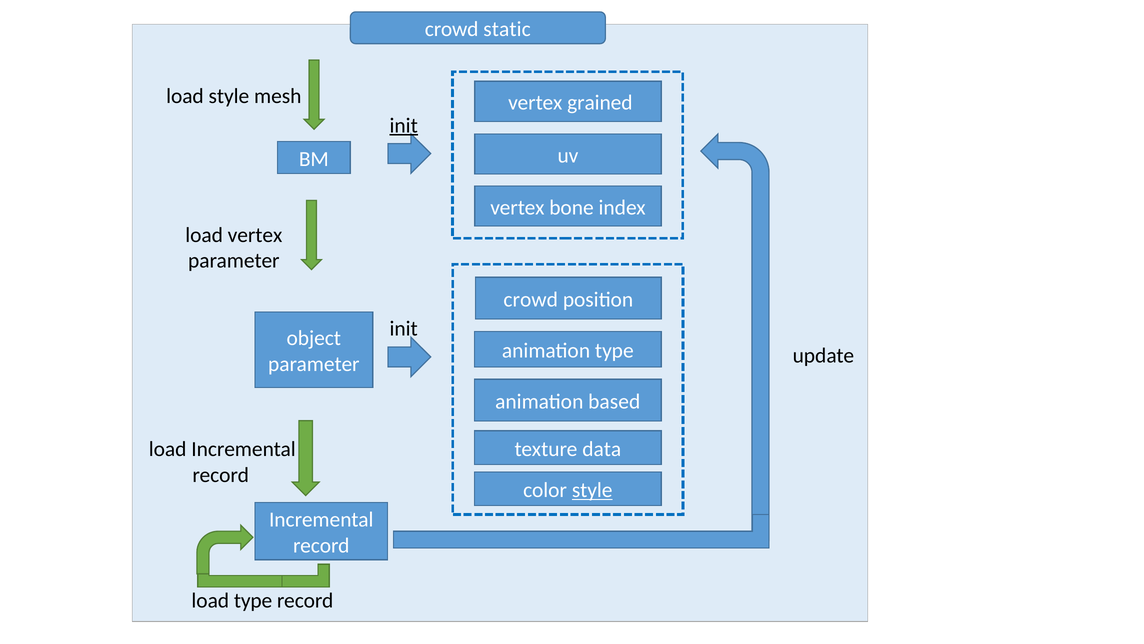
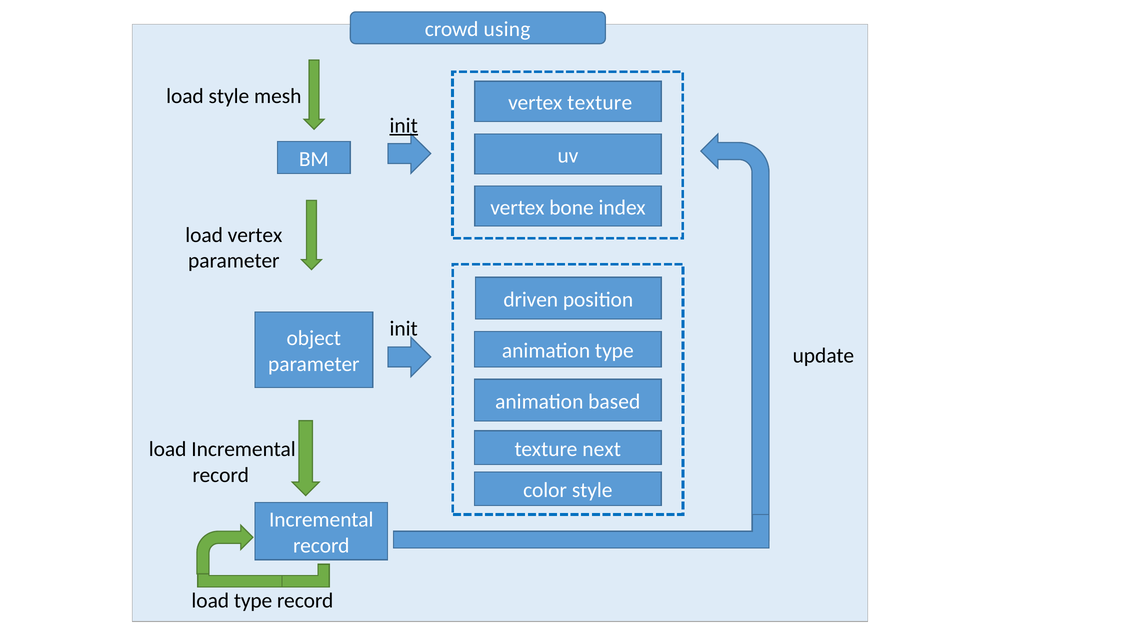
static: static -> using
vertex grained: grained -> texture
crowd at (531, 299): crowd -> driven
data: data -> next
style at (592, 490) underline: present -> none
